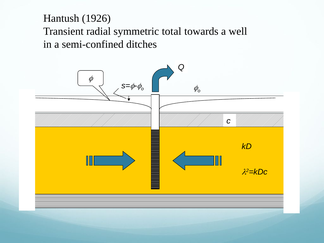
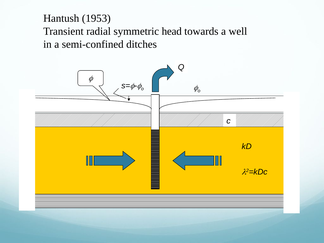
1926: 1926 -> 1953
total: total -> head
